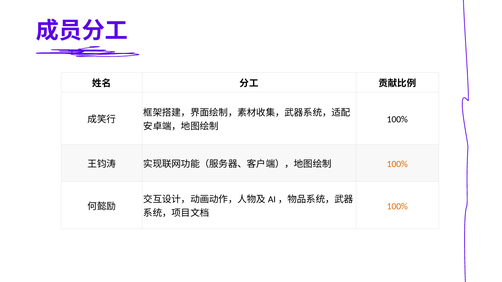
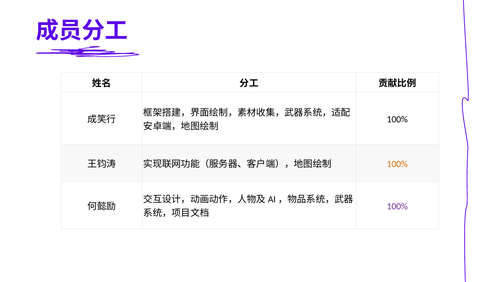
100% at (397, 207) colour: orange -> purple
